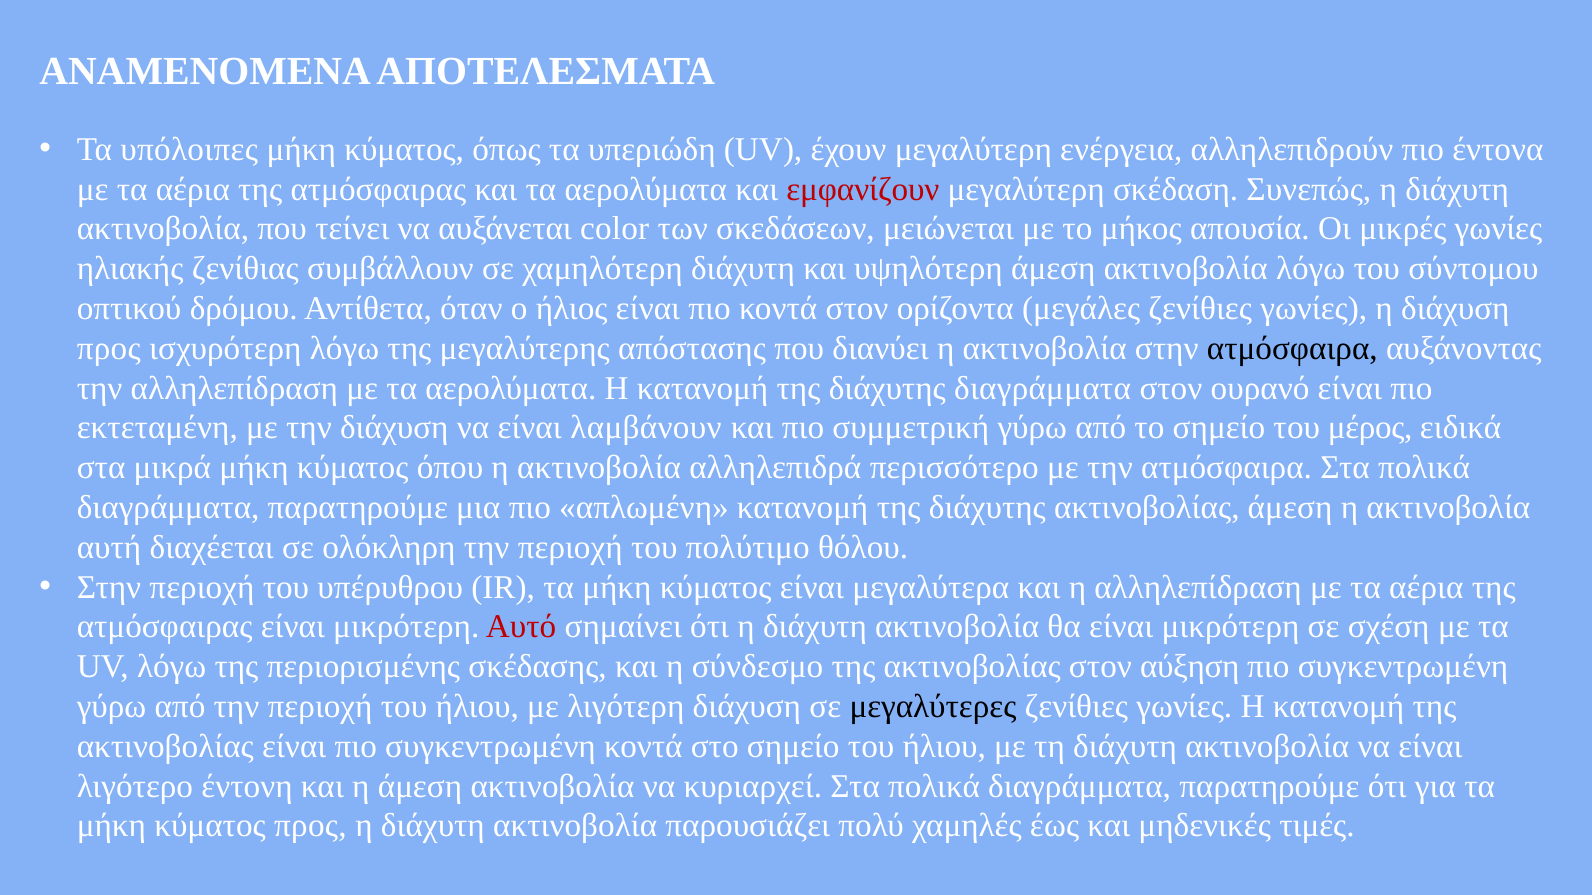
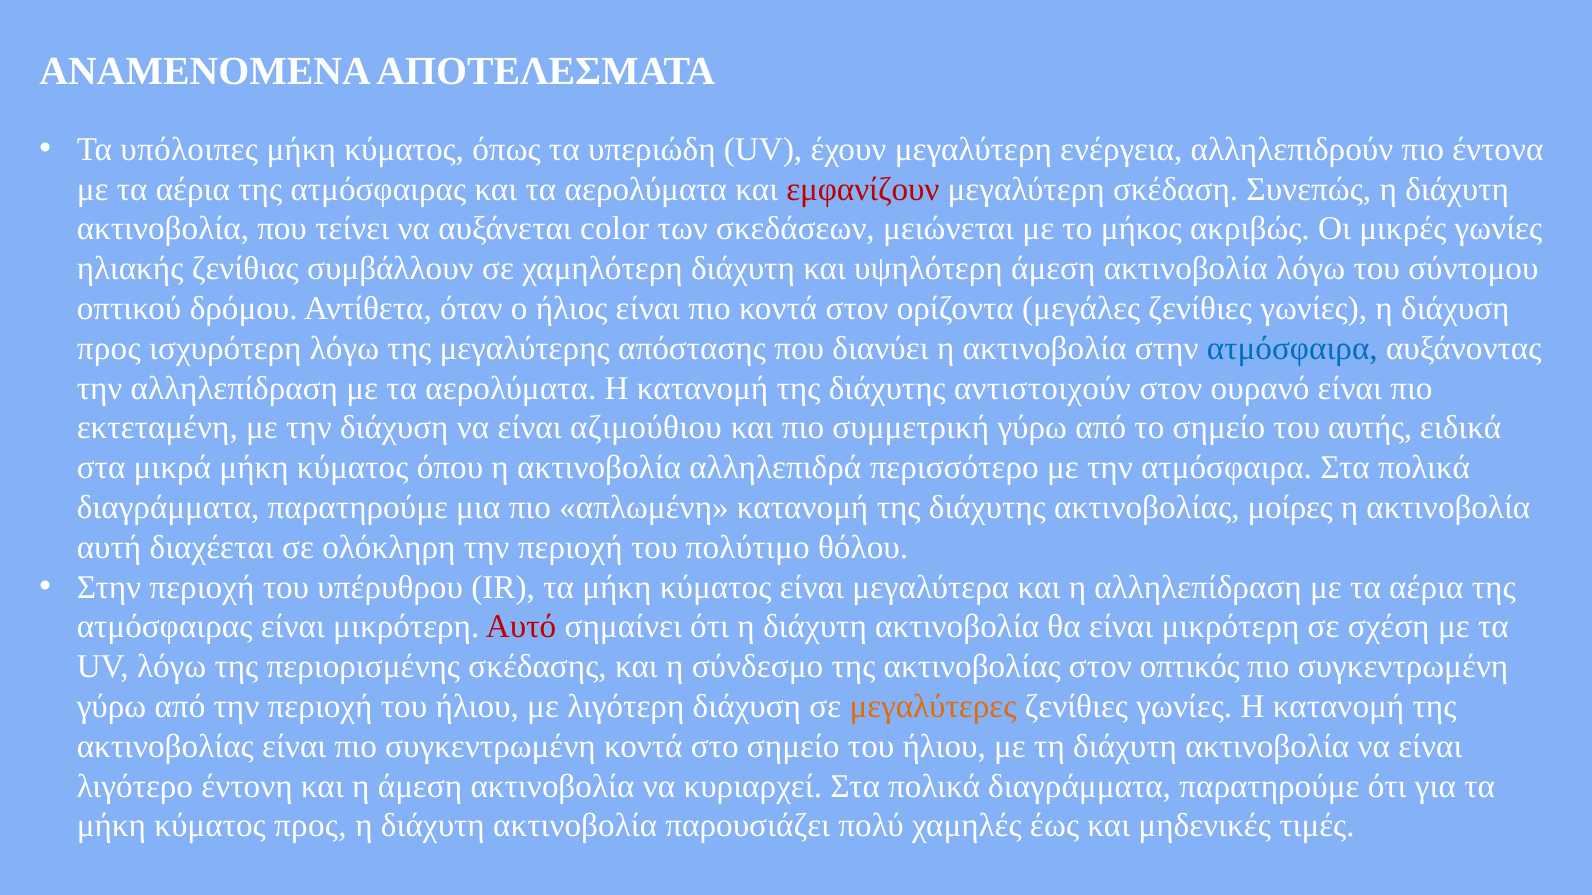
απουσία: απουσία -> ακριβώς
ατμόσφαιρα at (1292, 349) colour: black -> blue
διάχυτης διαγράμματα: διαγράμματα -> αντιστοιχούν
λαμβάνουν: λαμβάνουν -> αζιμούθιου
μέρος: μέρος -> αυτής
ακτινοβολίας άμεση: άμεση -> μοίρες
αύξηση: αύξηση -> οπτικός
μεγαλύτερες colour: black -> orange
